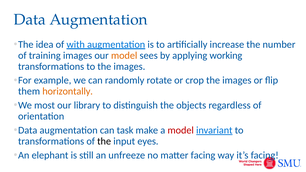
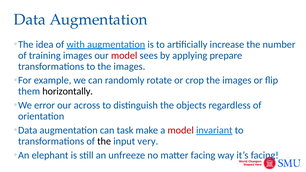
model at (124, 56) colour: orange -> red
working: working -> prepare
horizontally colour: orange -> black
most: most -> error
library: library -> across
eyes: eyes -> very
